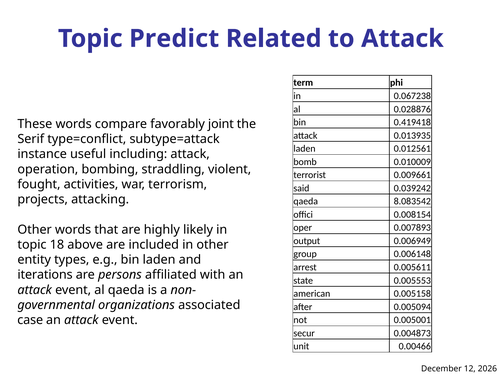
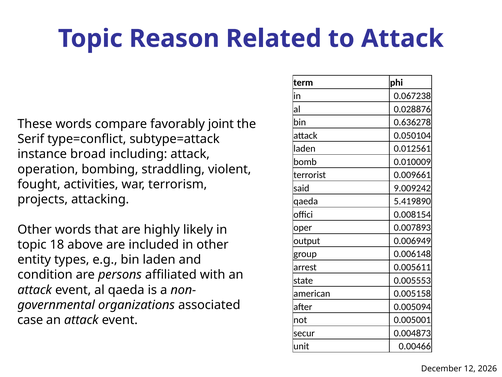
Predict: Predict -> Reason
0.419418: 0.419418 -> 0.636278
0.013935: 0.013935 -> 0.050104
useful: useful -> broad
0.039242: 0.039242 -> 9.009242
8.083542: 8.083542 -> 5.419890
iterations: iterations -> condition
